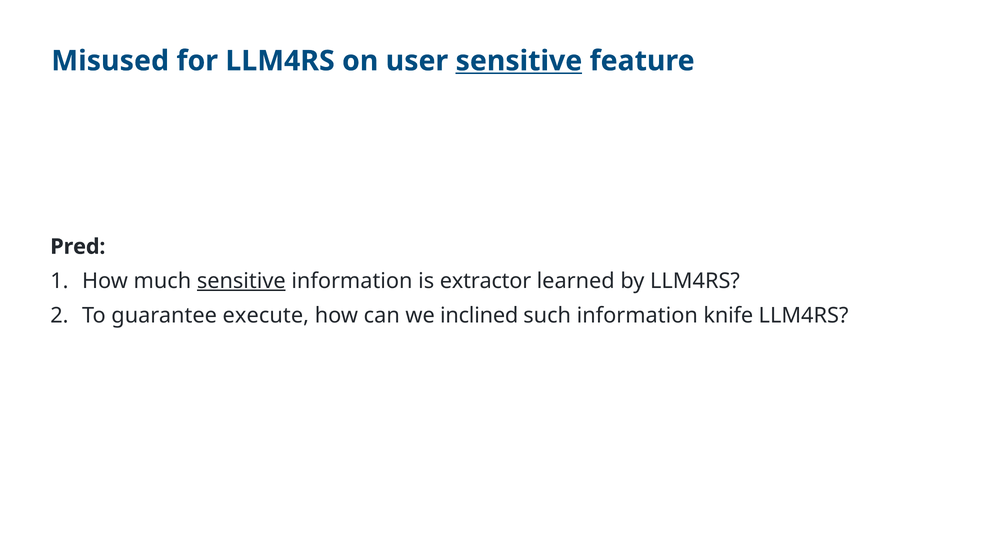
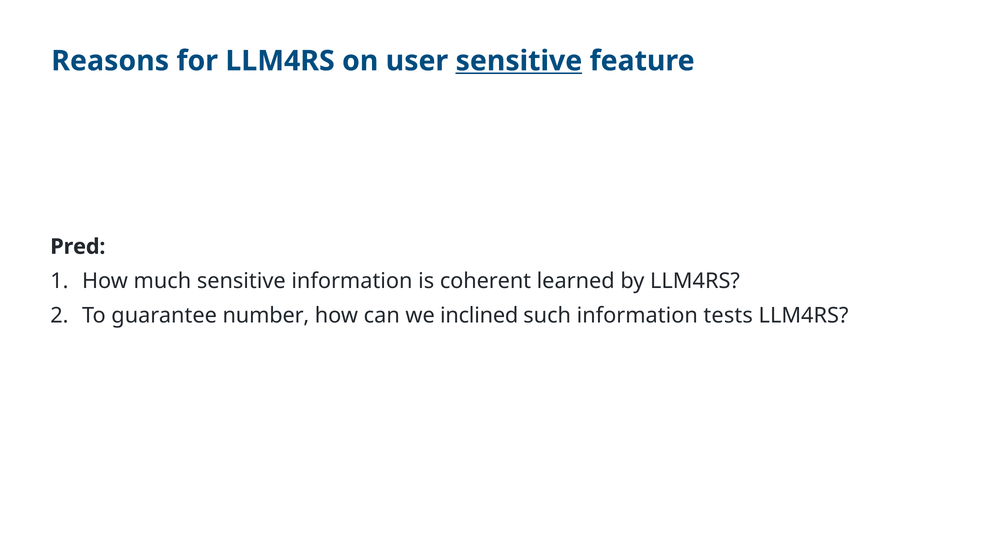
Misused: Misused -> Reasons
sensitive at (241, 281) underline: present -> none
extractor: extractor -> coherent
execute: execute -> number
knife: knife -> tests
